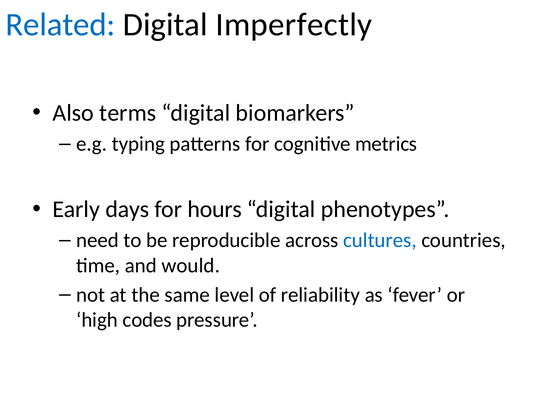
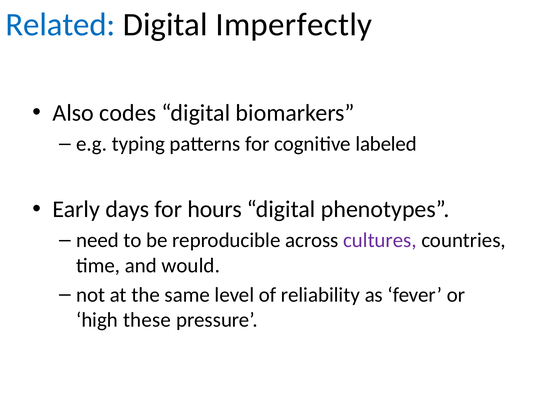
terms: terms -> codes
metrics: metrics -> labeled
cultures colour: blue -> purple
codes: codes -> these
